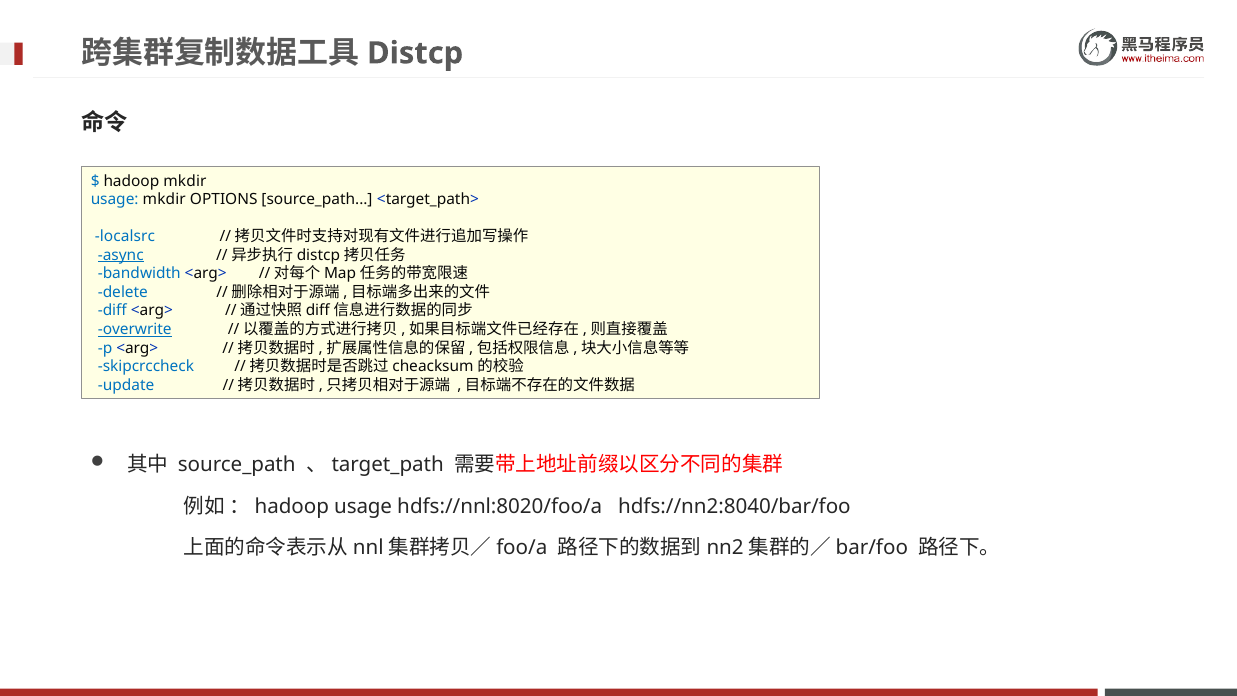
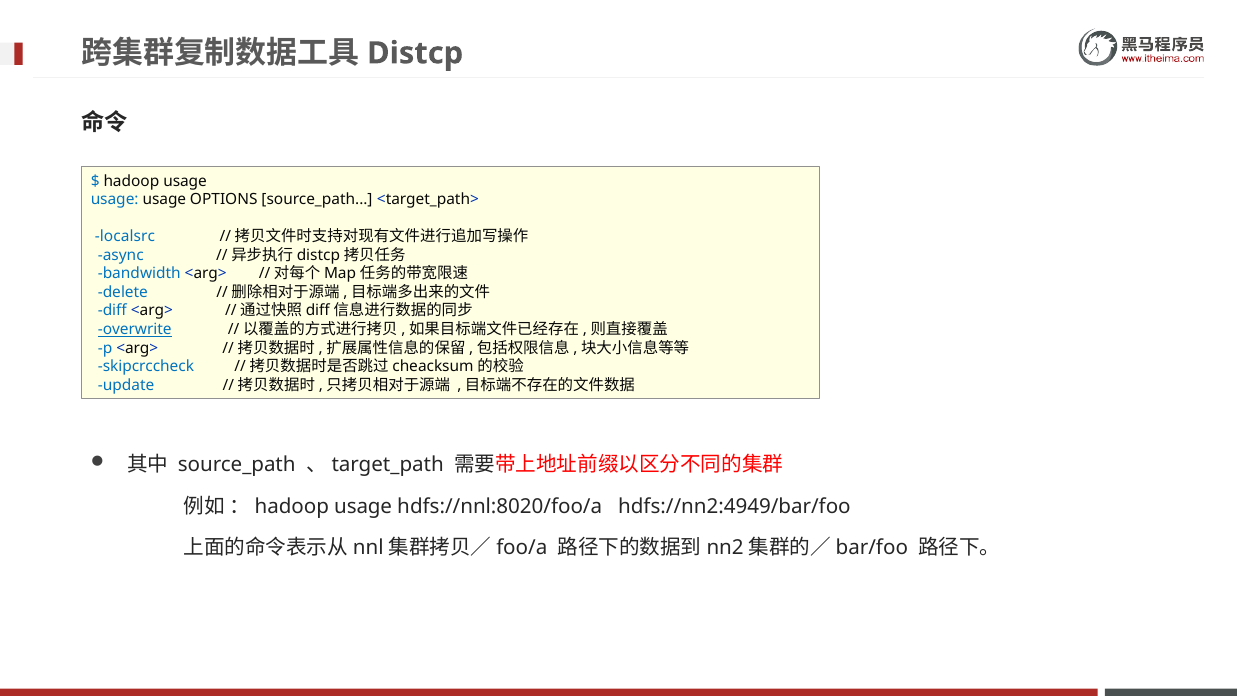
hadoop mkdir: mkdir -> usage
mkdir at (164, 199): mkdir -> usage
async underline: present -> none
hdfs://nn2:8040/bar/foo: hdfs://nn2:8040/bar/foo -> hdfs://nn2:4949/bar/foo
